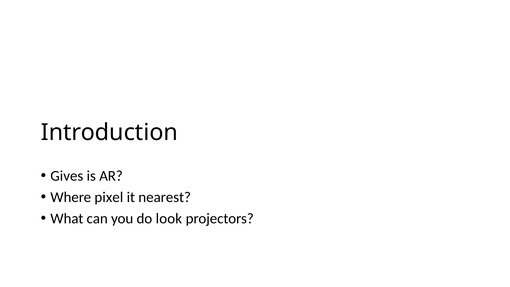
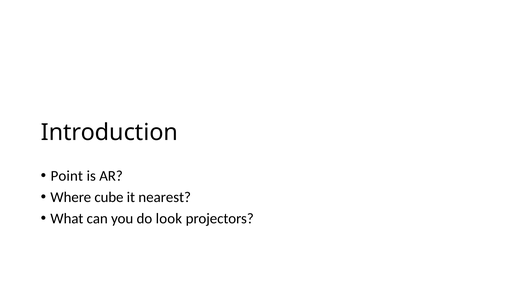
Gives: Gives -> Point
pixel: pixel -> cube
